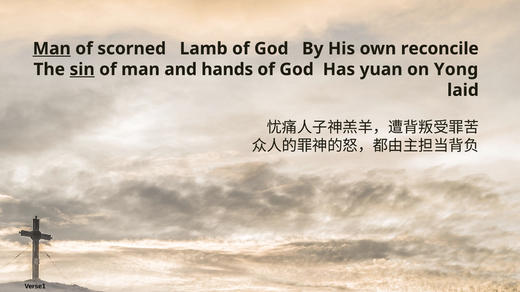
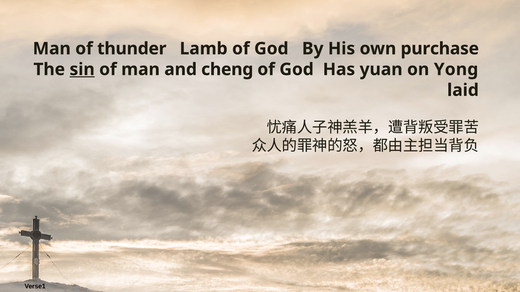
Man at (52, 49) underline: present -> none
scorned: scorned -> thunder
reconcile: reconcile -> purchase
hands: hands -> cheng
